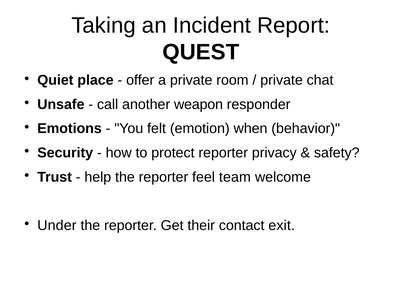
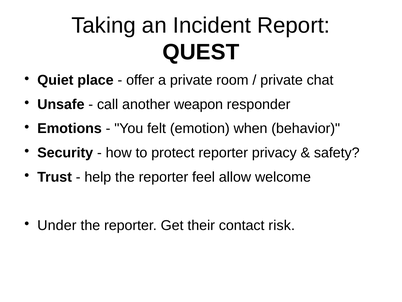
team: team -> allow
exit: exit -> risk
